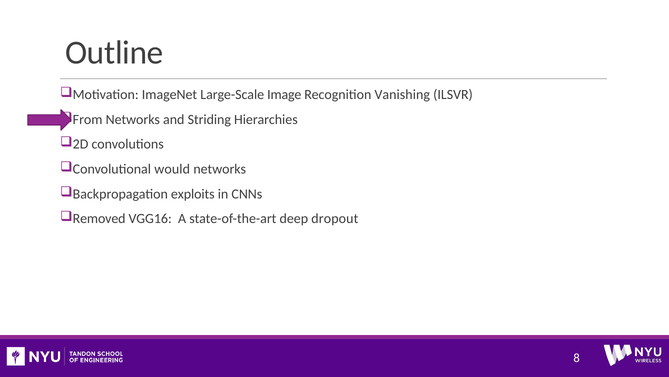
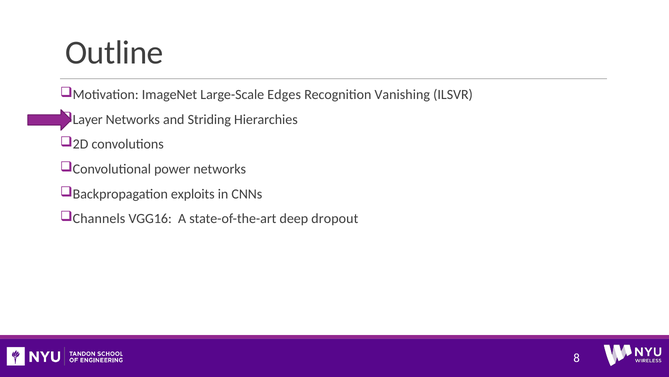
Image: Image -> Edges
From: From -> Layer
would: would -> power
Removed: Removed -> Channels
